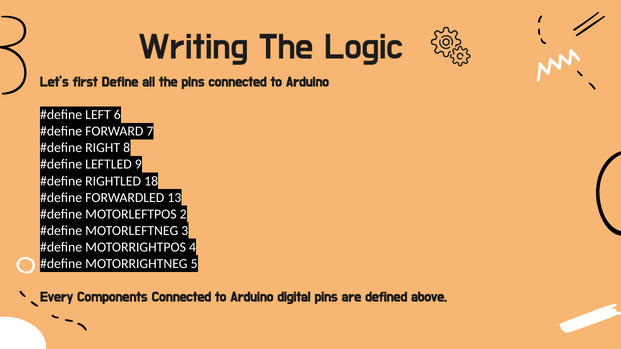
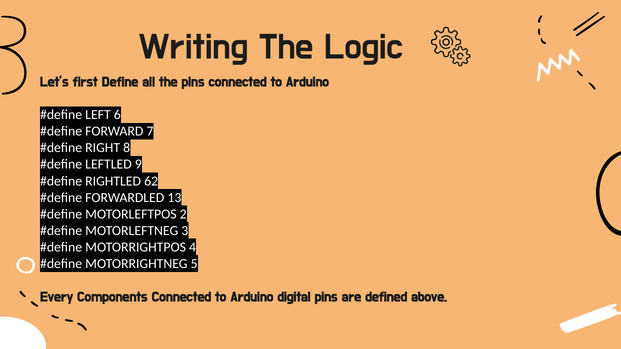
18: 18 -> 62
